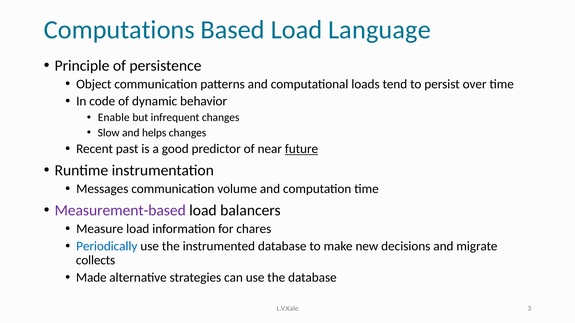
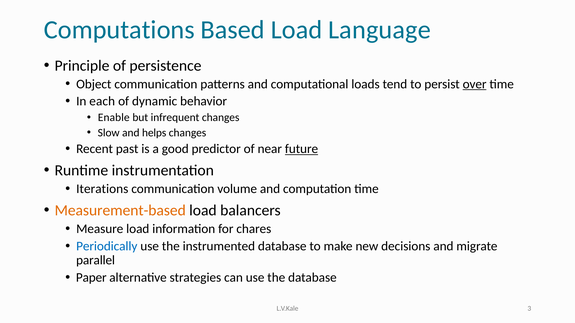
over underline: none -> present
code: code -> each
Messages: Messages -> Iterations
Measurement-based colour: purple -> orange
collects: collects -> parallel
Made: Made -> Paper
